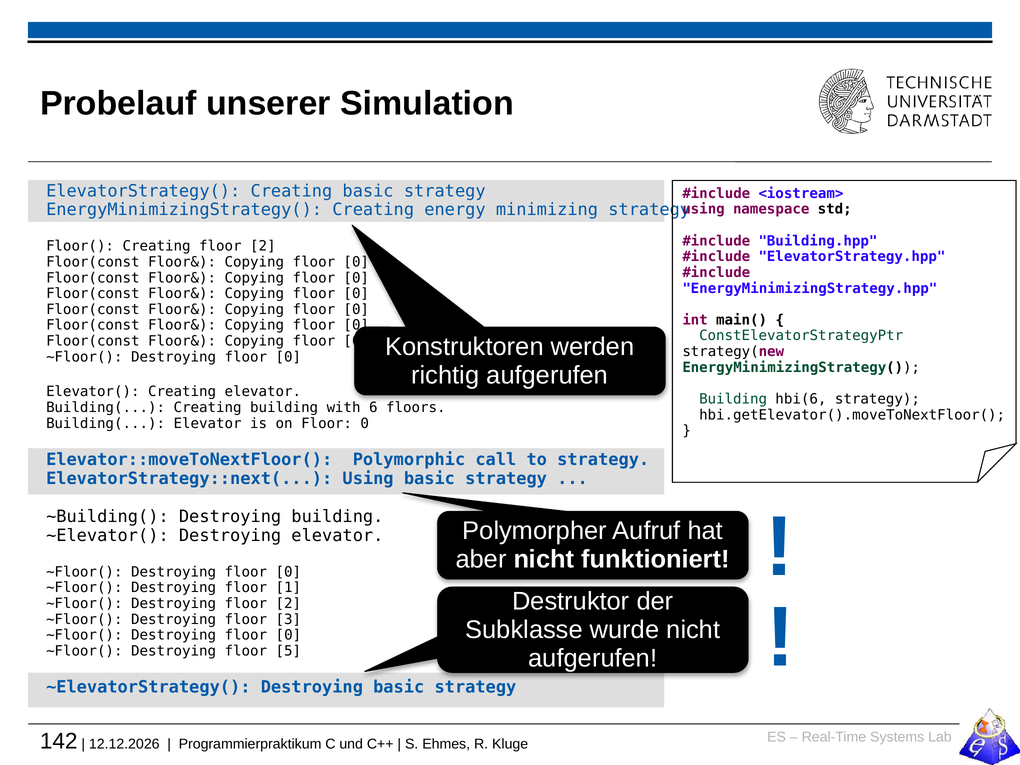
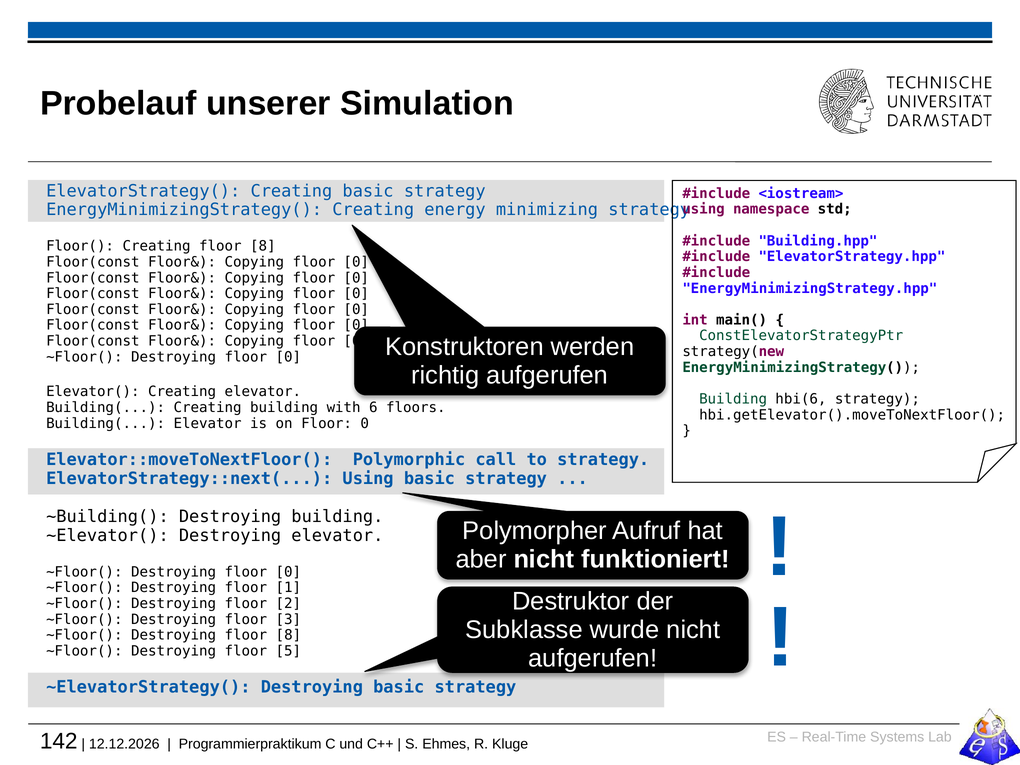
Creating floor 2: 2 -> 8
0 at (288, 635): 0 -> 8
